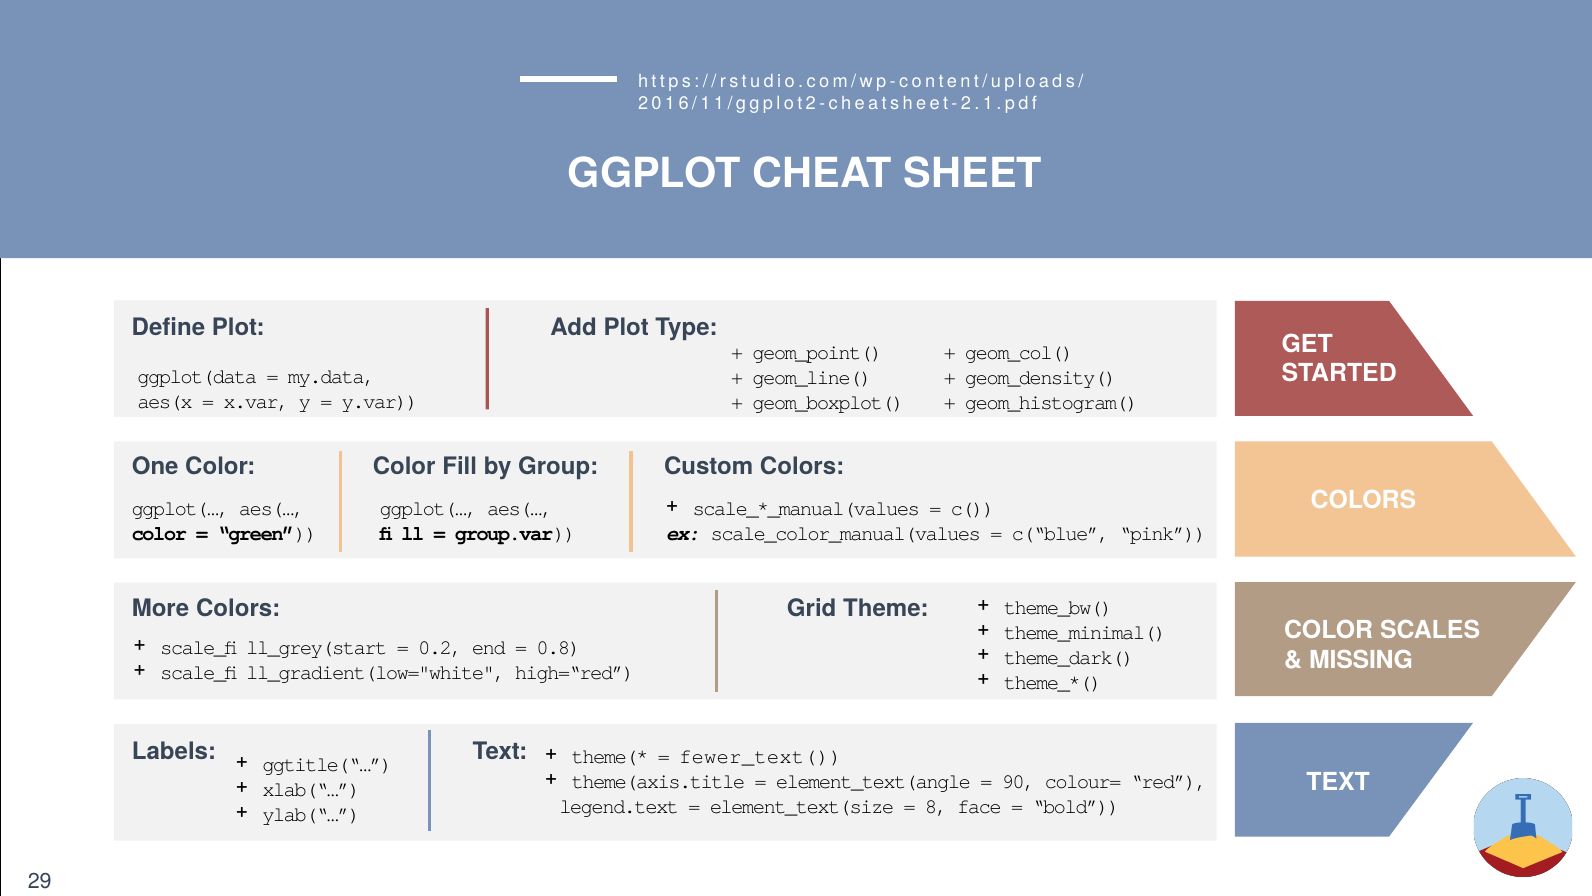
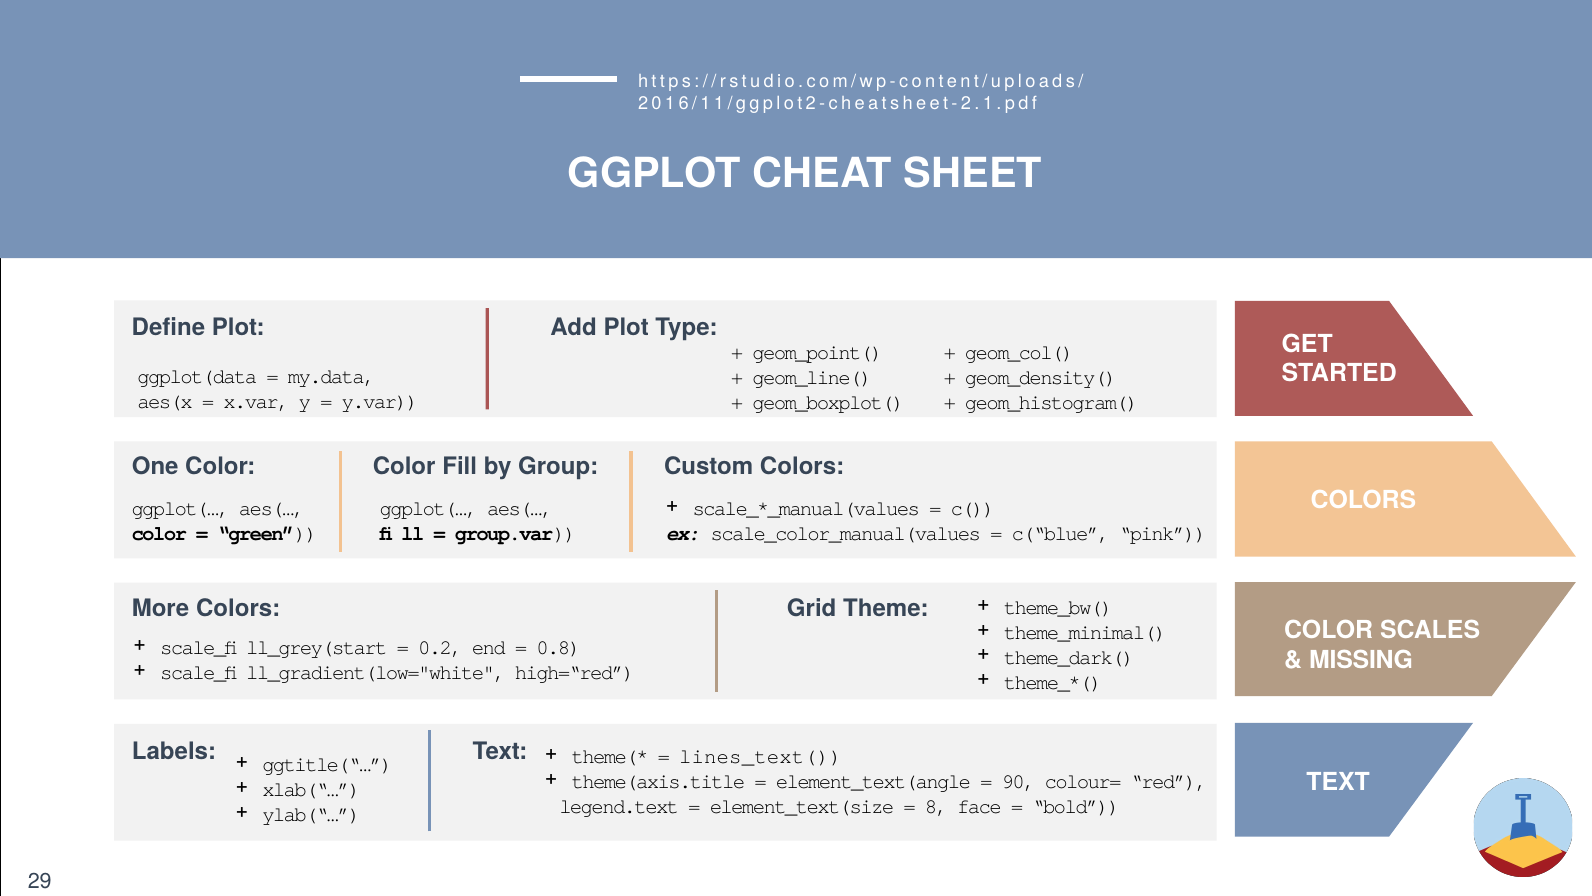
fewer_text(: fewer_text( -> lines_text(
